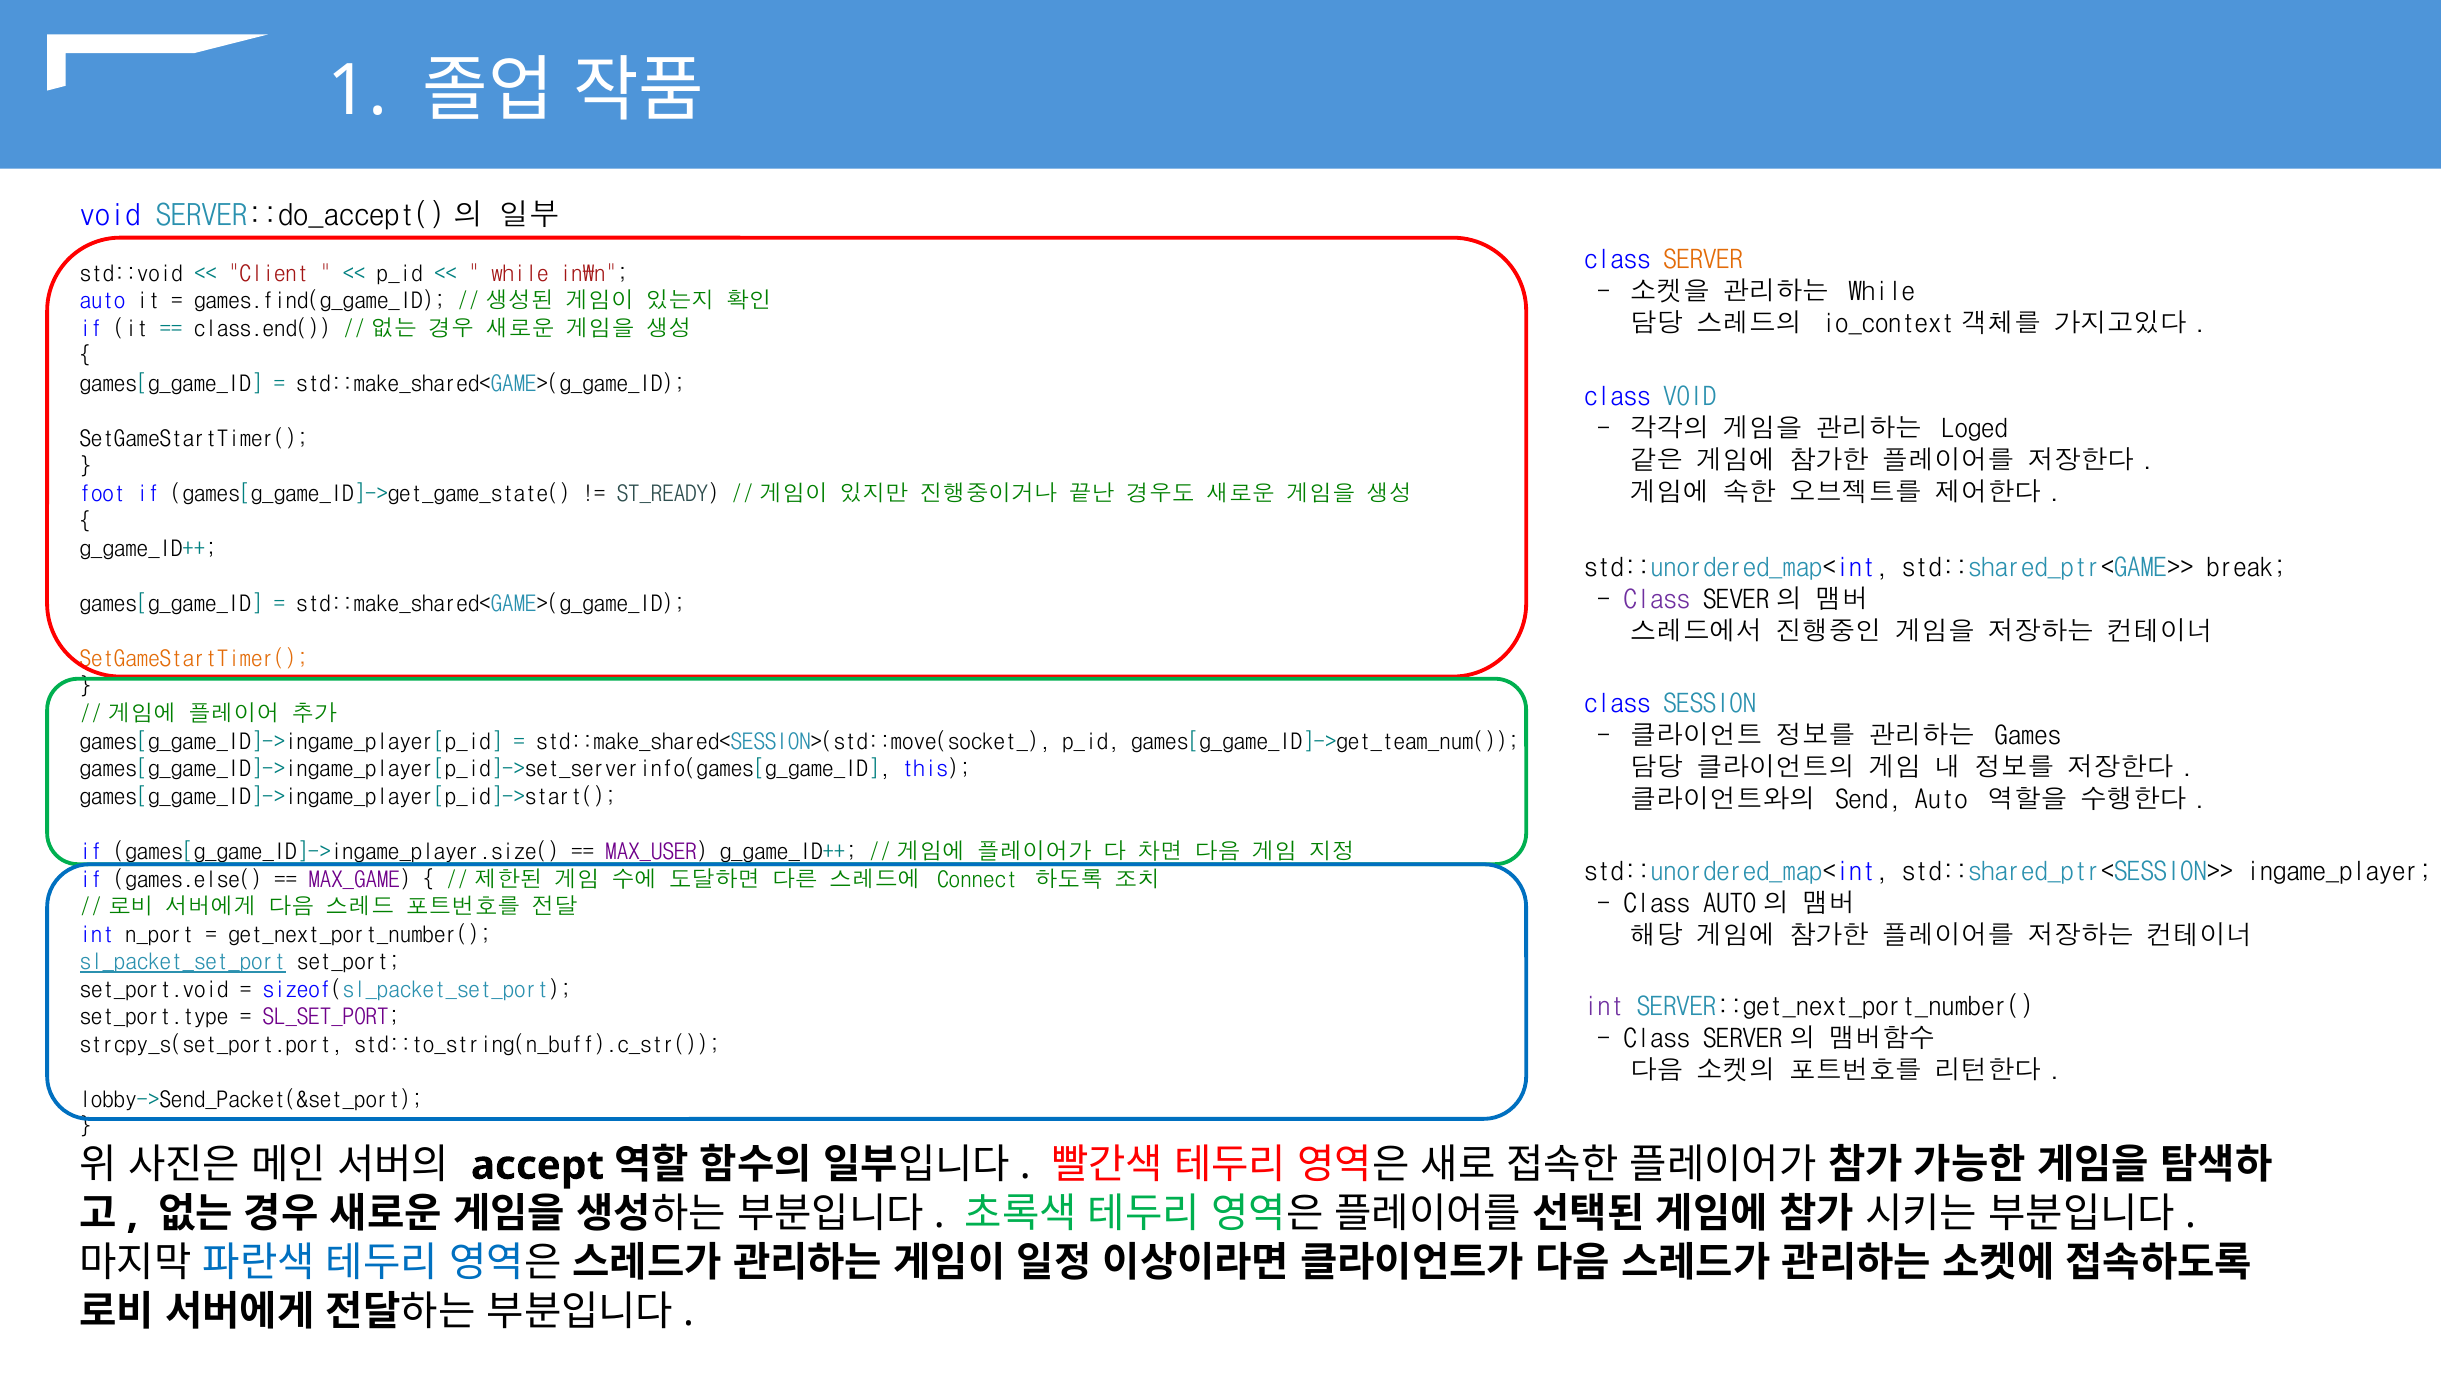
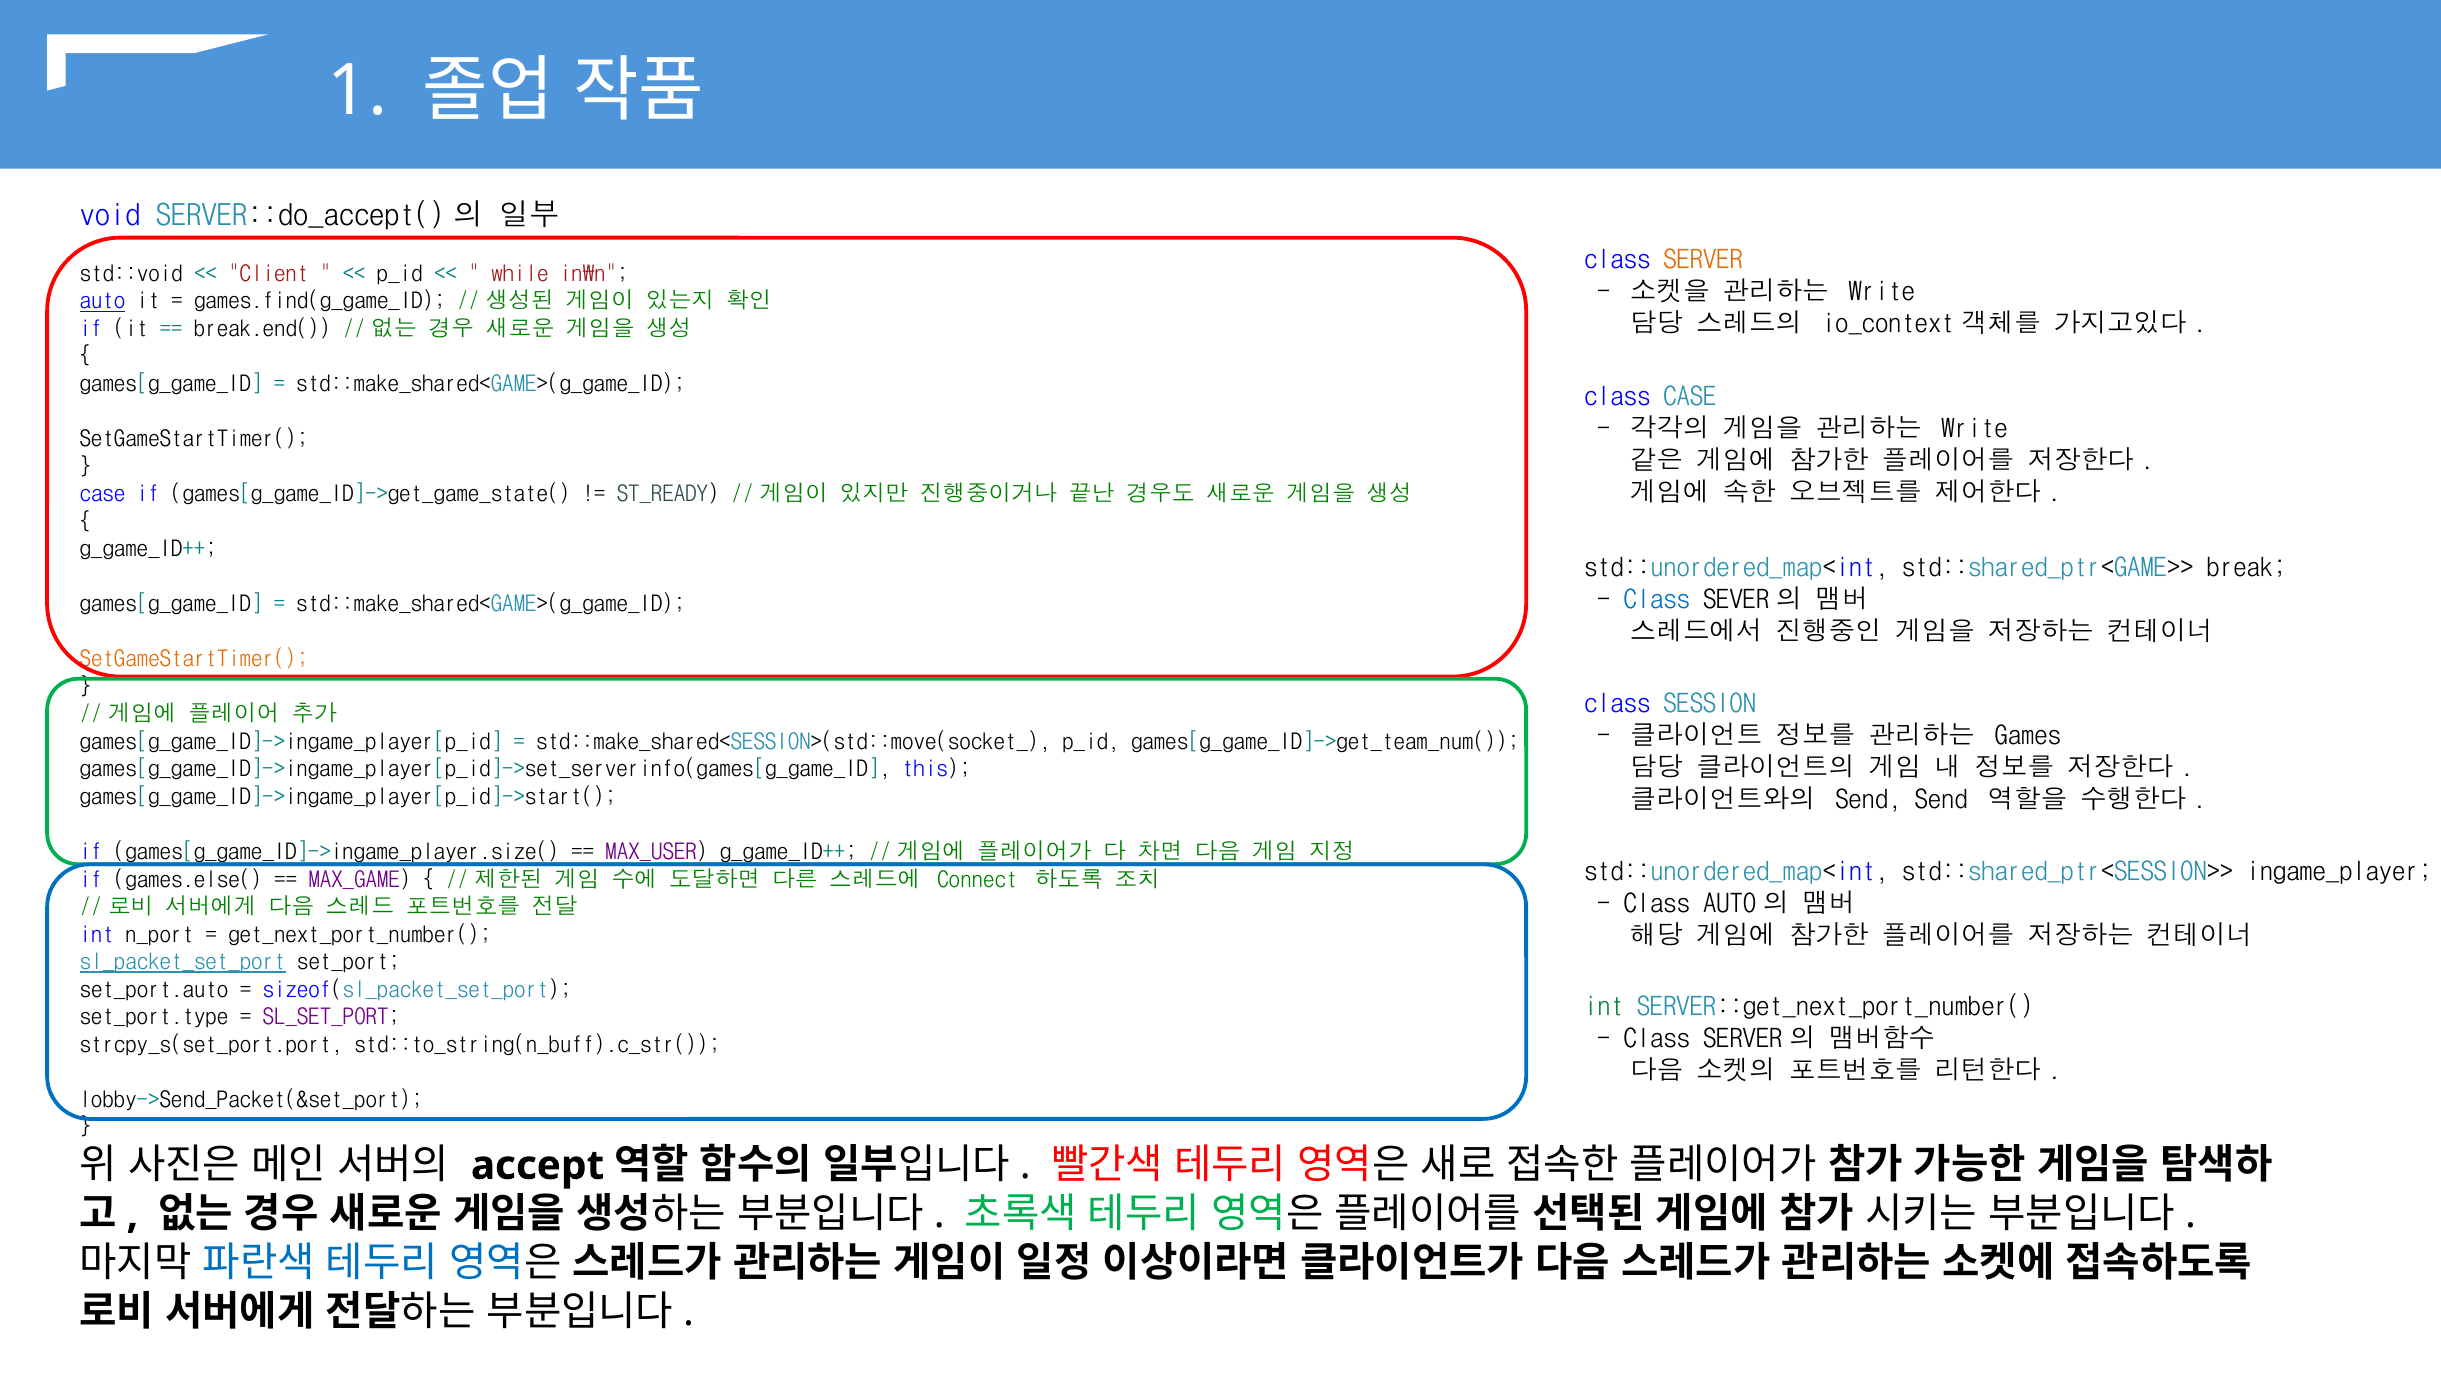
While at (1882, 291): While -> Write
auto at (102, 301) underline: none -> present
class.end(: class.end( -> break.end(
class VOID: VOID -> CASE
Loged at (1975, 428): Loged -> Write
foot at (102, 494): foot -> case
Class at (1657, 599) colour: purple -> blue
Send Auto: Auto -> Send
set_port.void: set_port.void -> set_port.auto
int at (1604, 1007) colour: purple -> green
